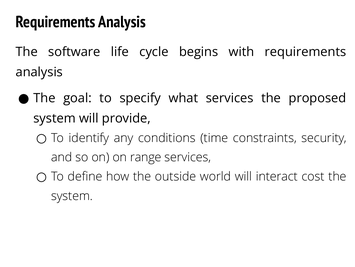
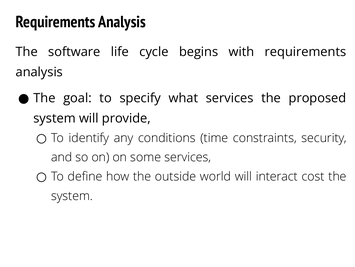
range: range -> some
